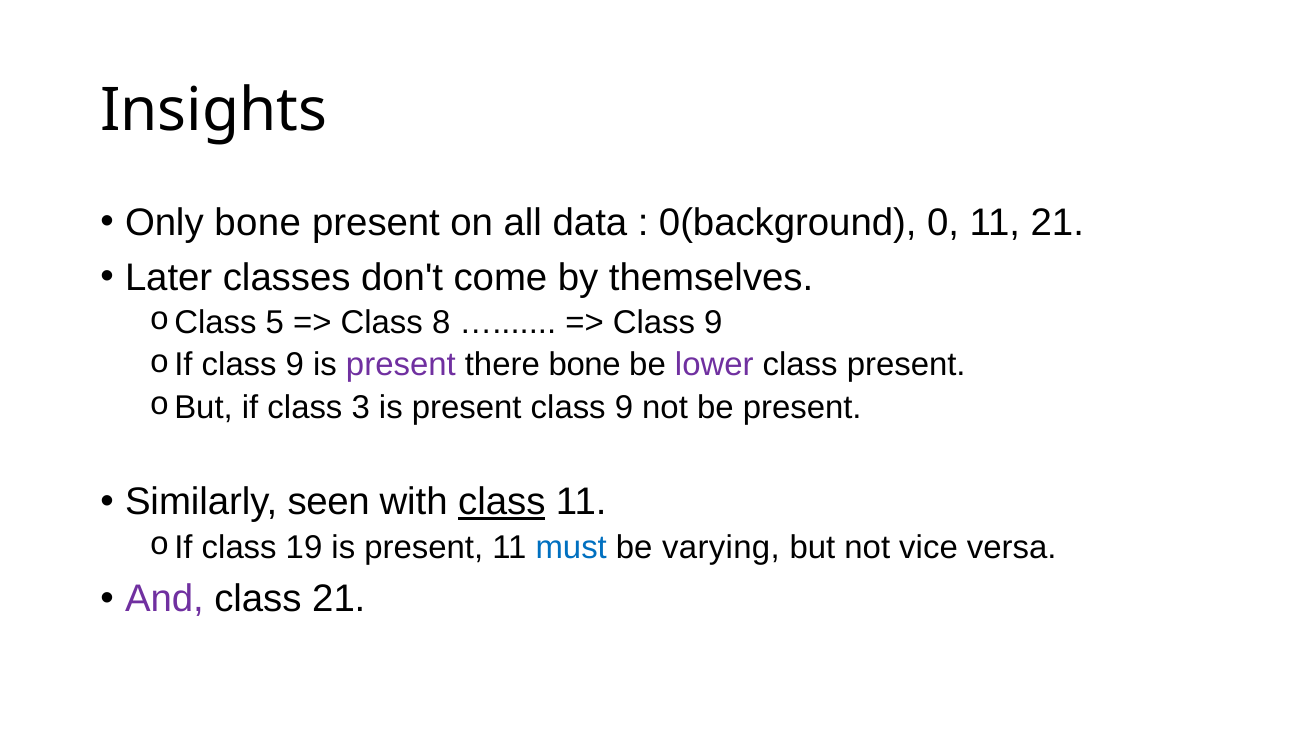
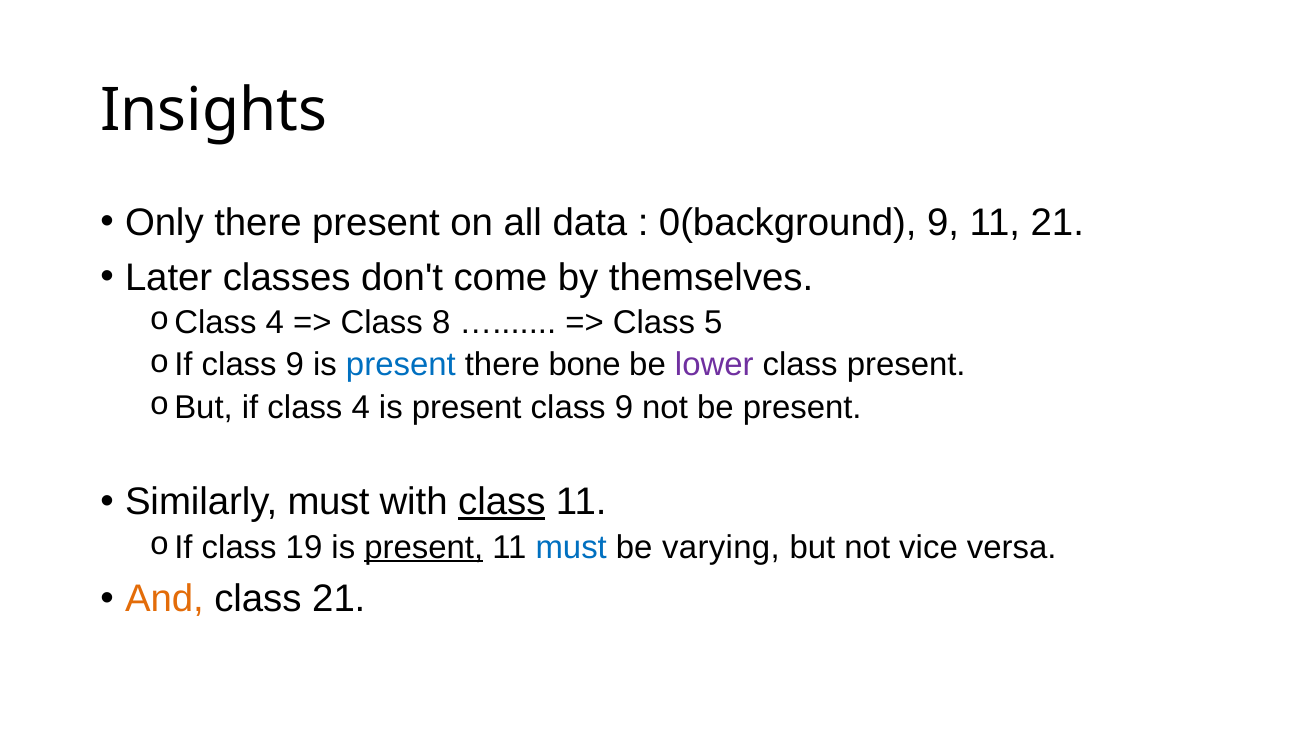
Only bone: bone -> there
0(background 0: 0 -> 9
5 at (275, 323): 5 -> 4
9 at (713, 323): 9 -> 5
present at (401, 365) colour: purple -> blue
class 3: 3 -> 4
Similarly seen: seen -> must
present at (424, 547) underline: none -> present
And colour: purple -> orange
